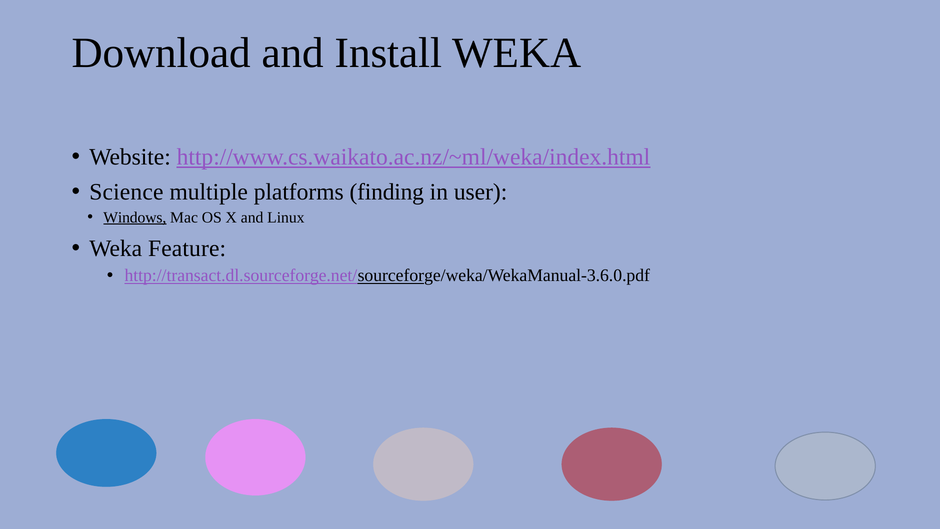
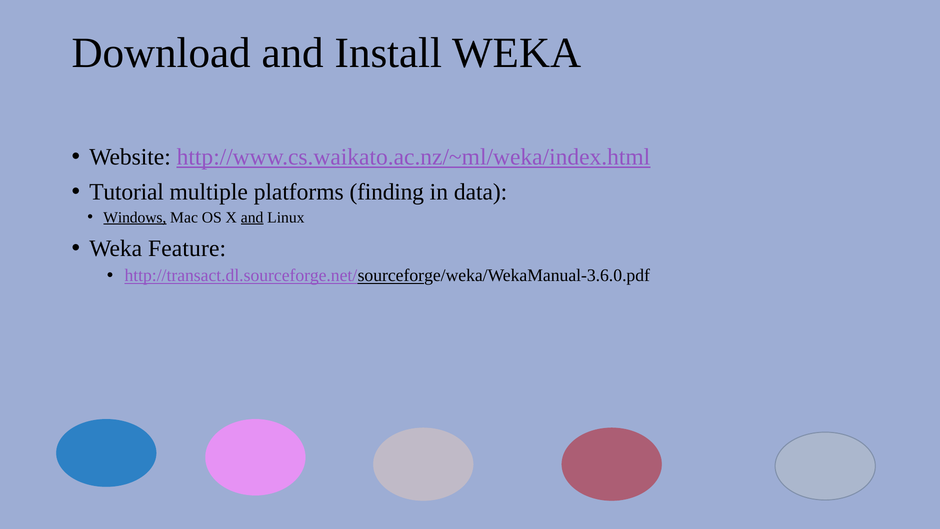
Science: Science -> Tutorial
user: user -> data
and at (252, 217) underline: none -> present
